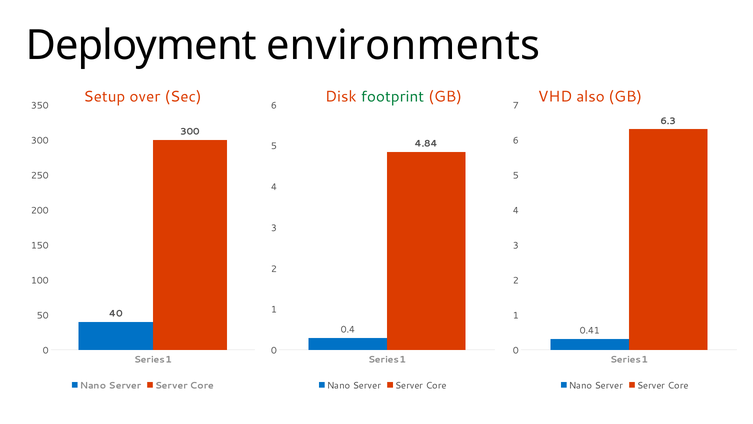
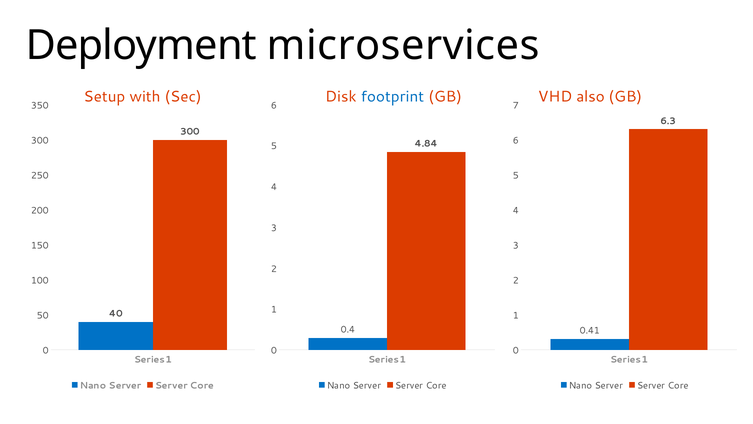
environments: environments -> microservices
over: over -> with
footprint colour: green -> blue
